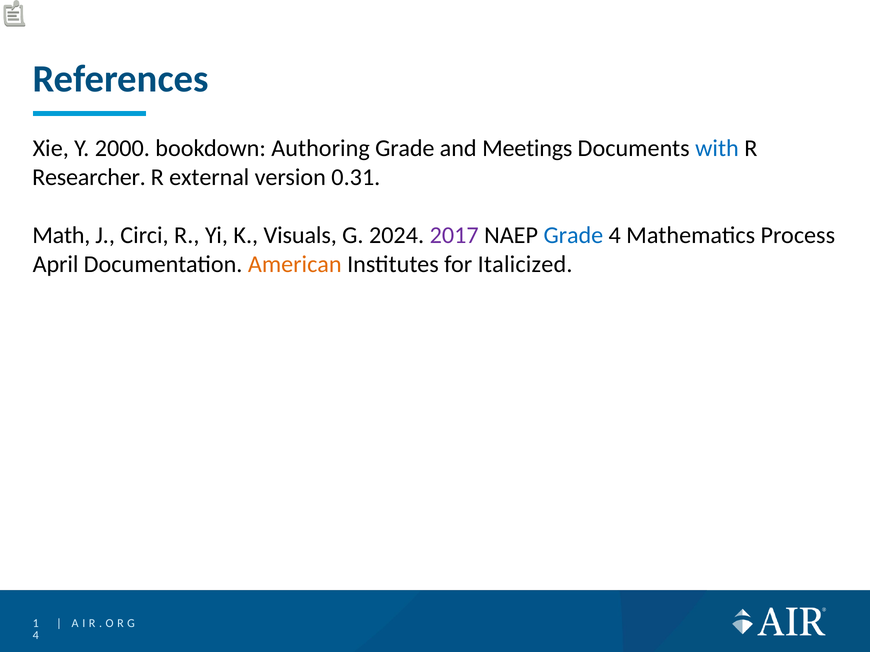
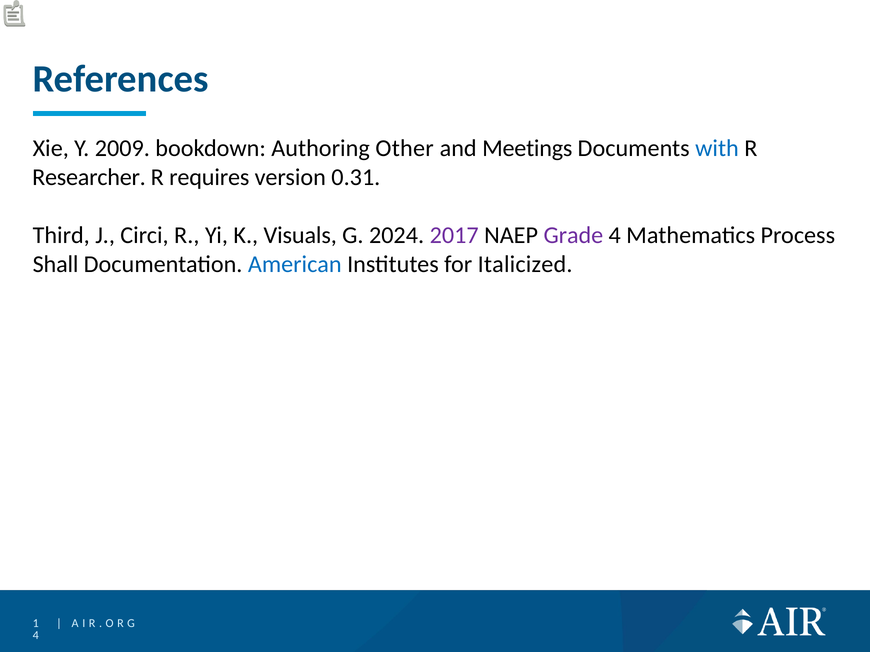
2000: 2000 -> 2009
Authoring Grade: Grade -> Other
external: external -> requires
Math: Math -> Third
Grade at (573, 235) colour: blue -> purple
April: April -> Shall
American colour: orange -> blue
